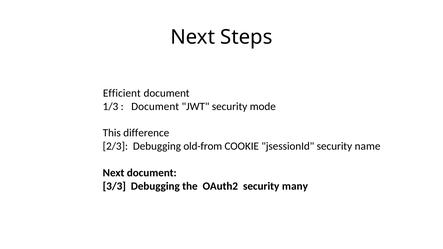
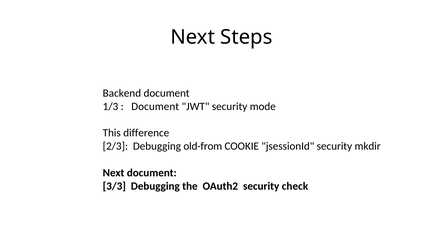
Efficient: Efficient -> Backend
name: name -> mkdir
many: many -> check
